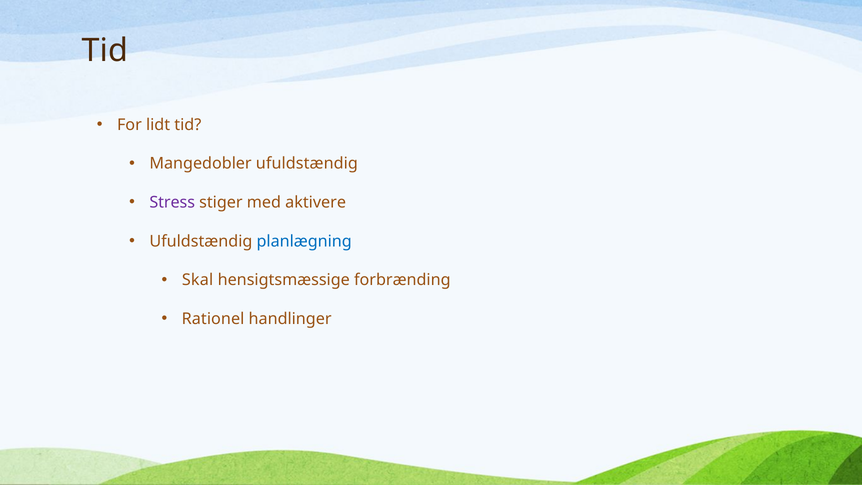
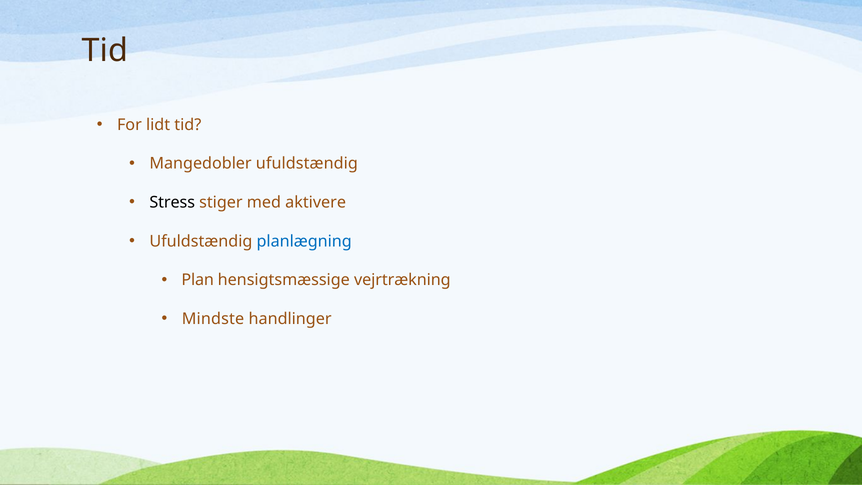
Stress colour: purple -> black
Skal: Skal -> Plan
forbrænding: forbrænding -> vejrtrækning
Rationel: Rationel -> Mindste
